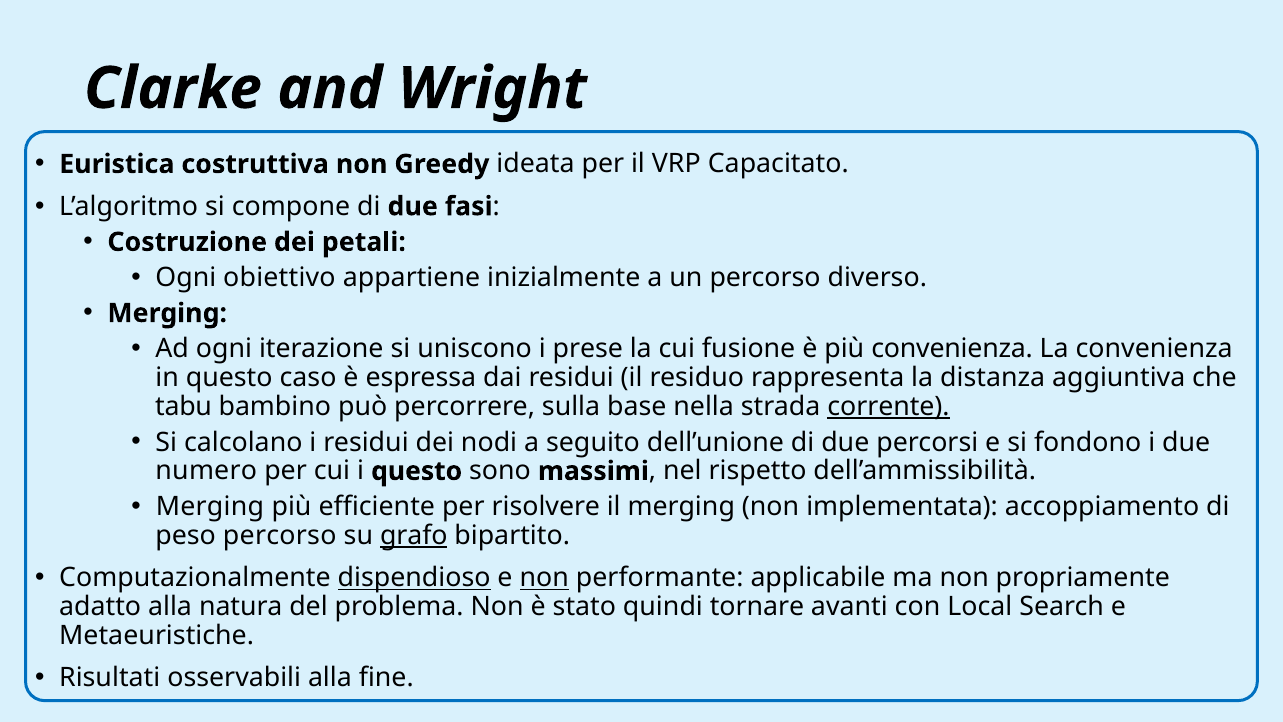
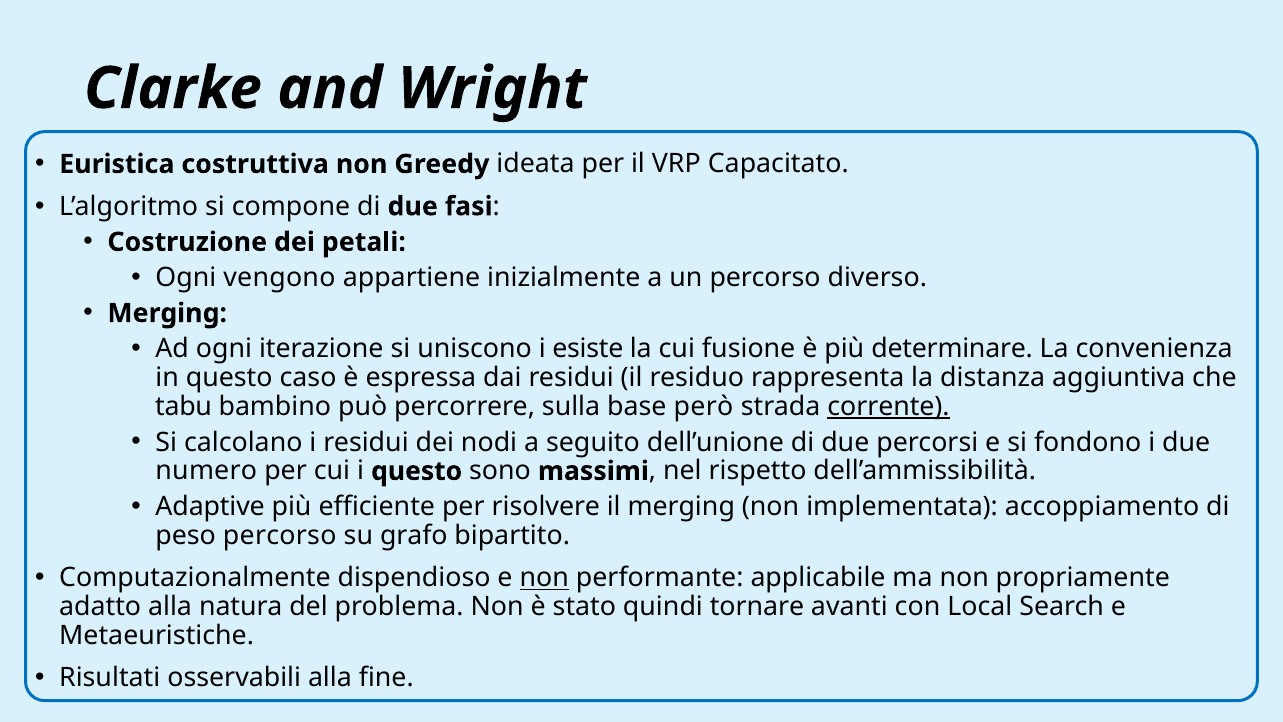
obiettivo: obiettivo -> vengono
prese: prese -> esiste
più convenienza: convenienza -> determinare
nella: nella -> però
Merging at (210, 507): Merging -> Adaptive
grafo underline: present -> none
dispendioso underline: present -> none
